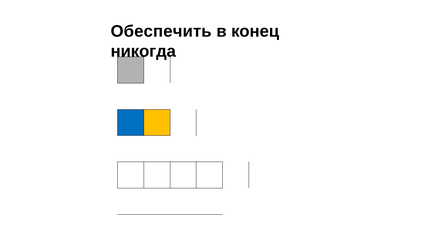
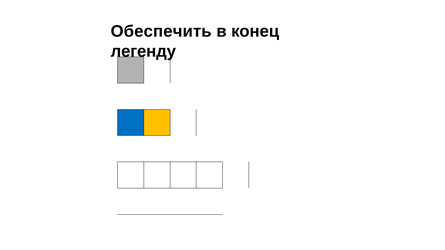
никогда: никогда -> легенду
